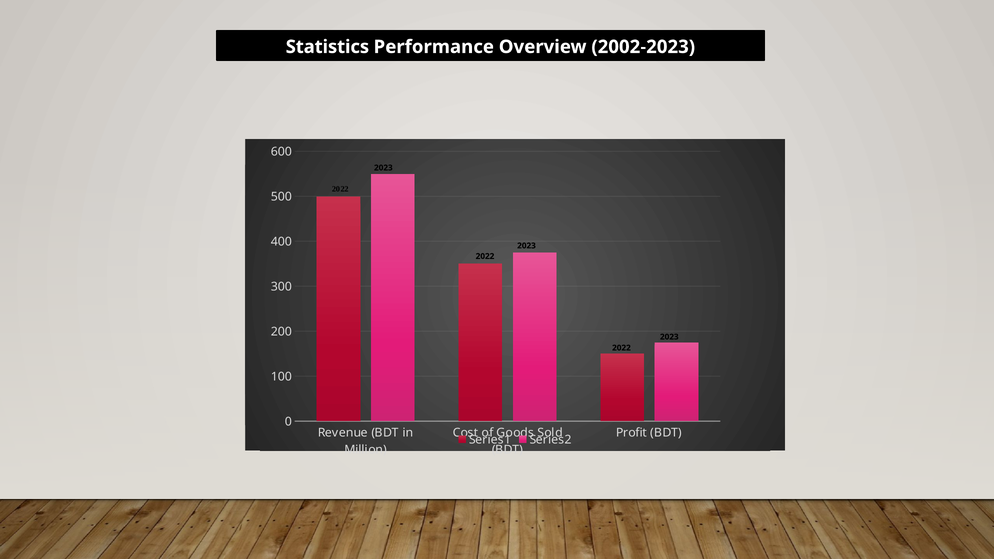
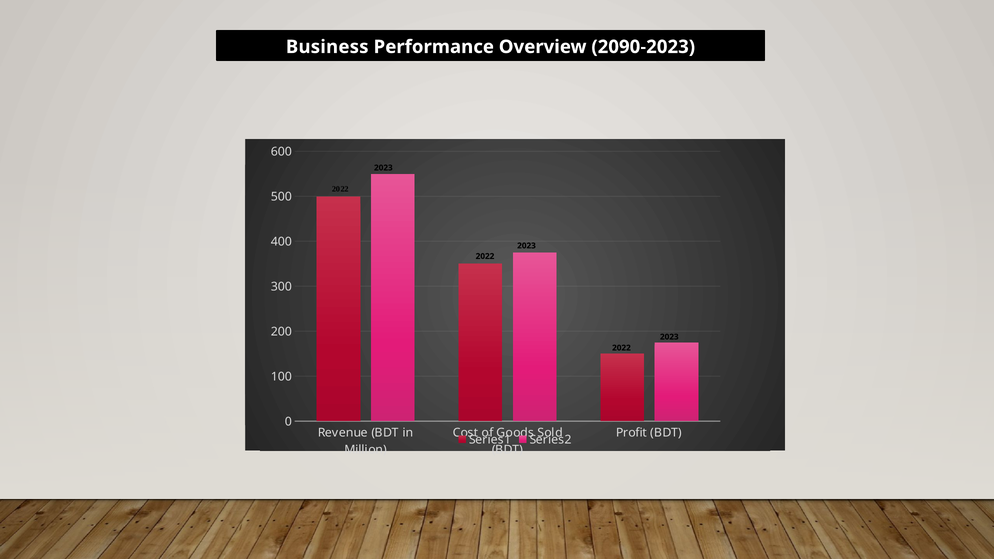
Statistics: Statistics -> Business
2002-2023: 2002-2023 -> 2090-2023
